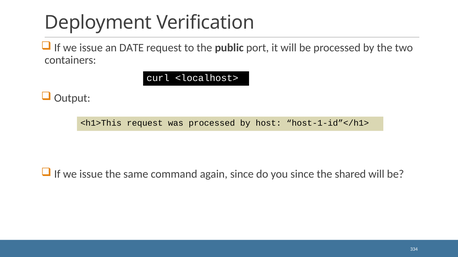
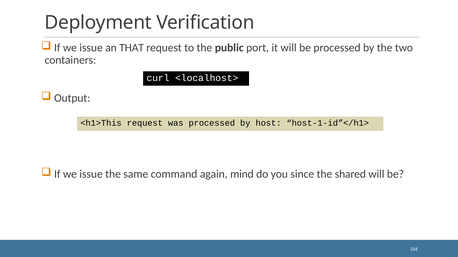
DATE: DATE -> THAT
again since: since -> mind
